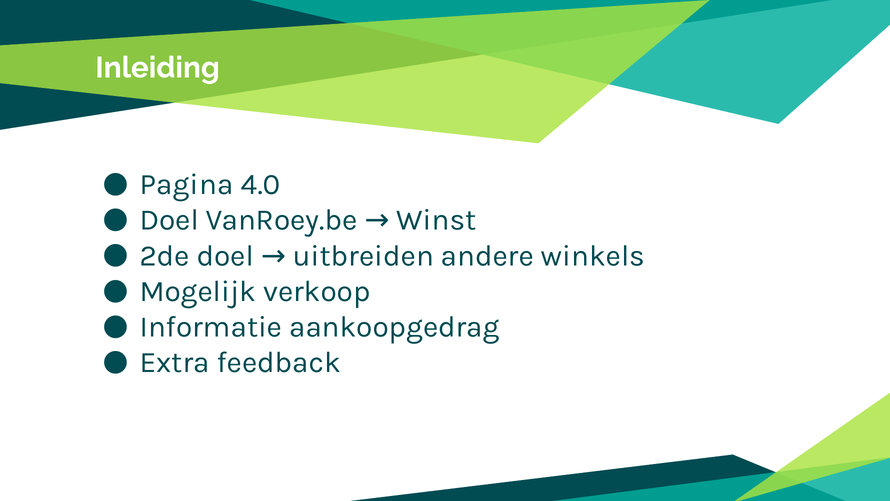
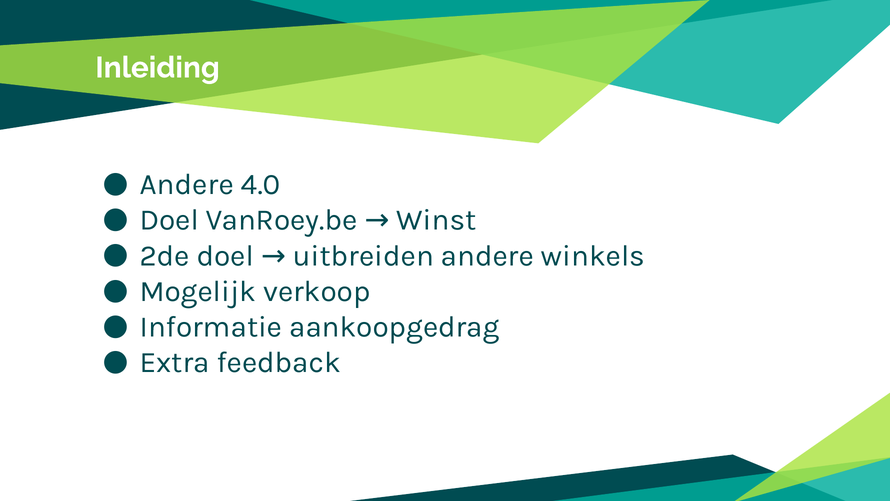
Pagina at (187, 184): Pagina -> Andere
